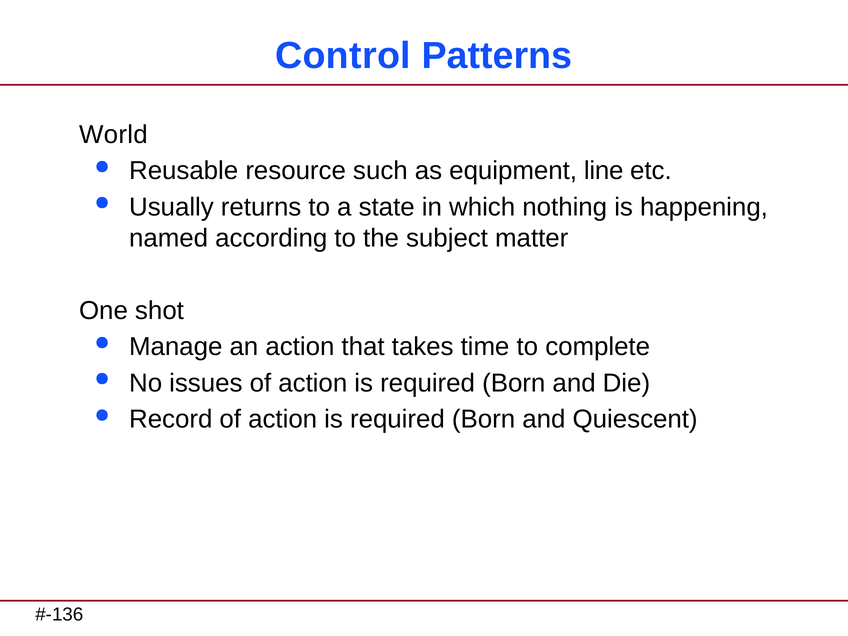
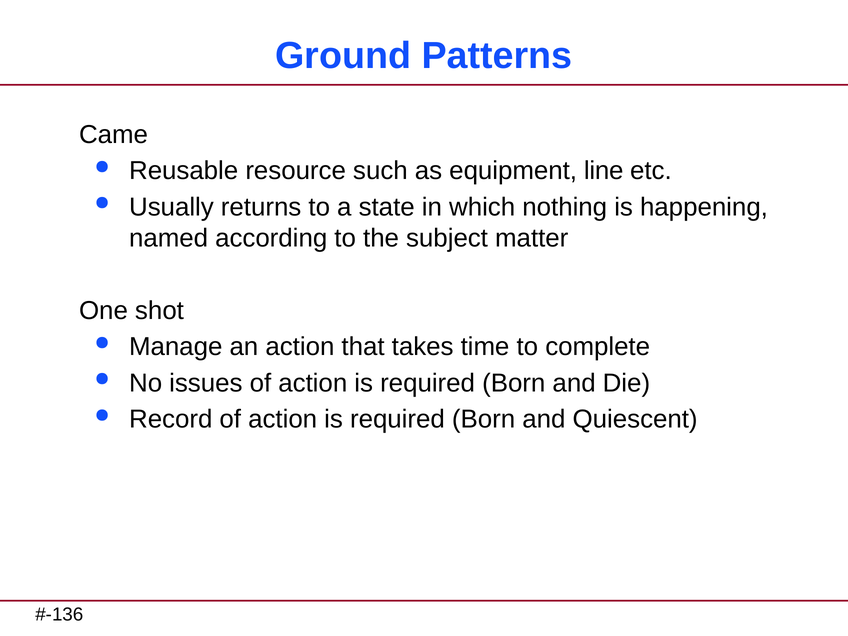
Control: Control -> Ground
World: World -> Came
